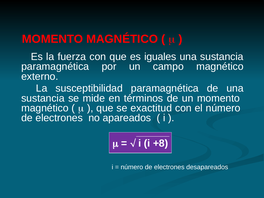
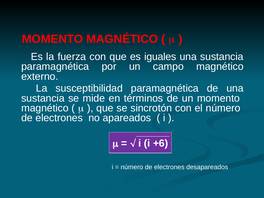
exactitud: exactitud -> sincrotón
+8: +8 -> +6
